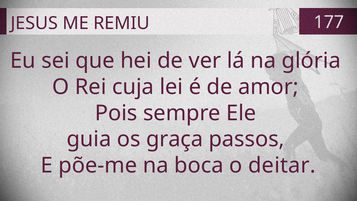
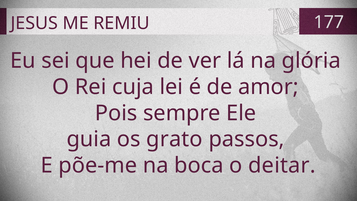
graça: graça -> grato
